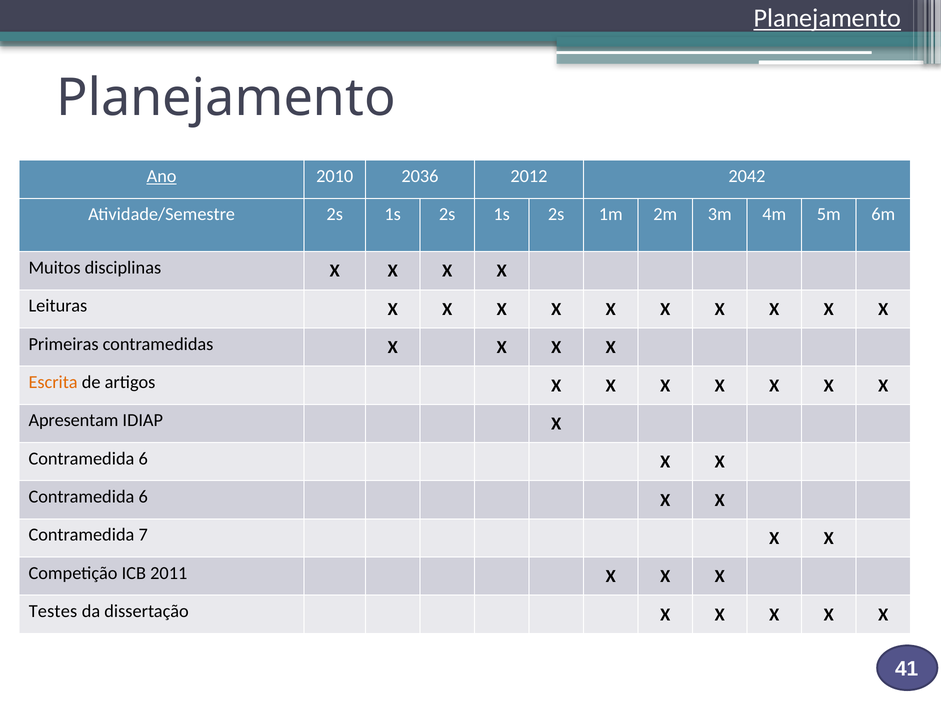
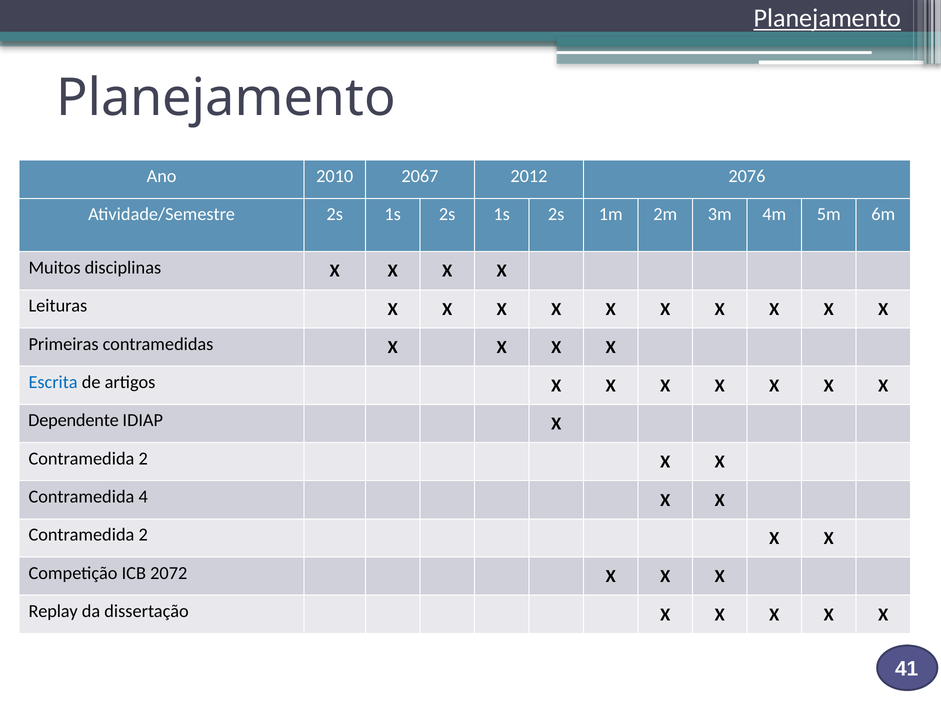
Ano underline: present -> none
2036: 2036 -> 2067
2042: 2042 -> 2076
Escrita colour: orange -> blue
Apresentam: Apresentam -> Dependente
6 at (143, 458): 6 -> 2
6 at (143, 497): 6 -> 4
7 at (143, 535): 7 -> 2
2011: 2011 -> 2072
Testes: Testes -> Replay
